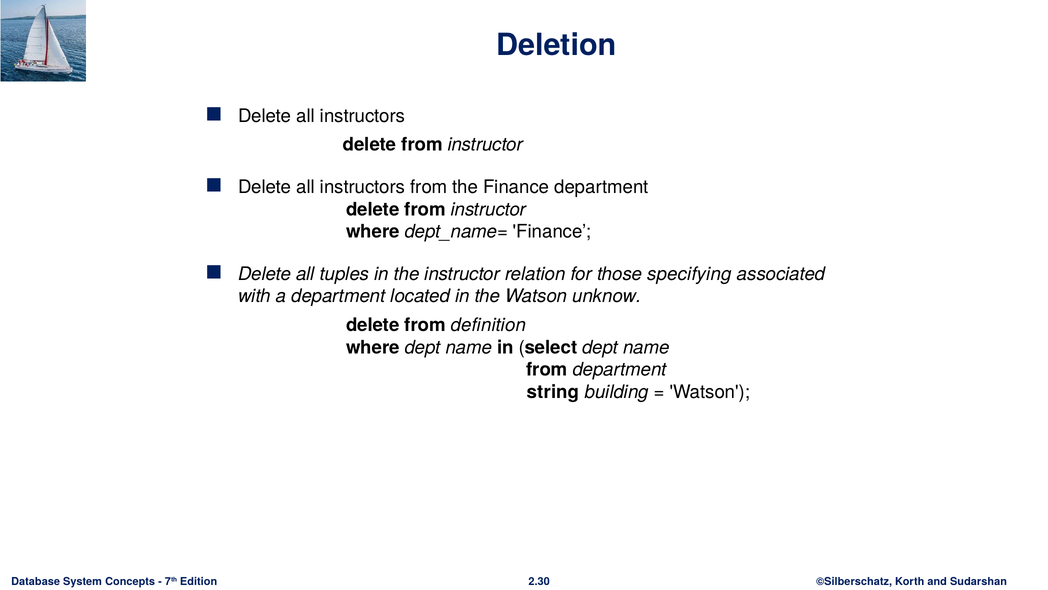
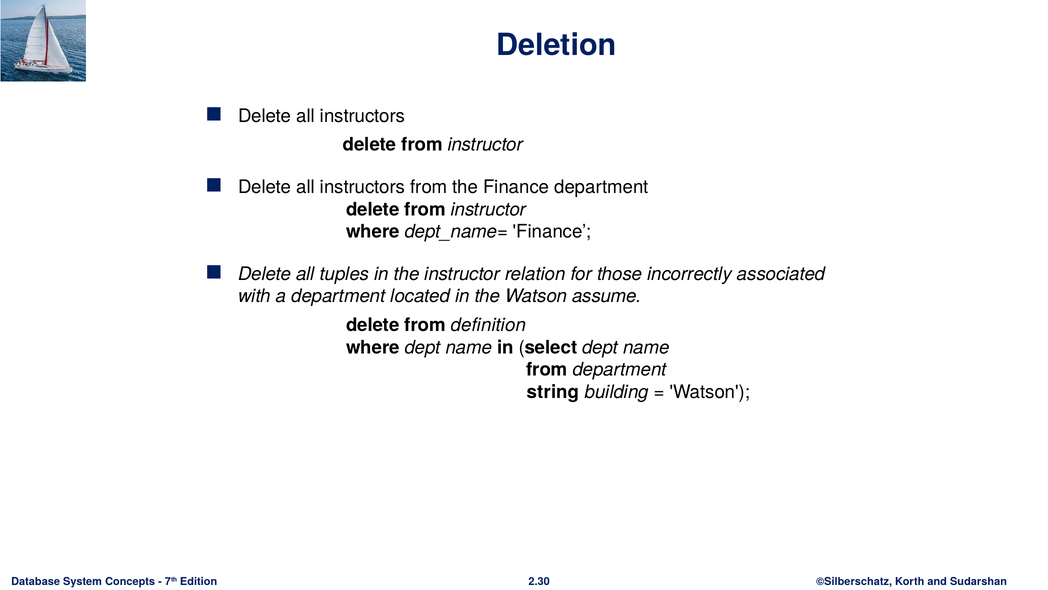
specifying: specifying -> incorrectly
unknow: unknow -> assume
